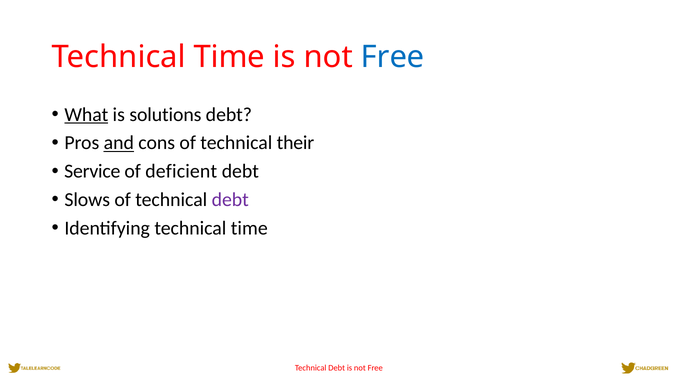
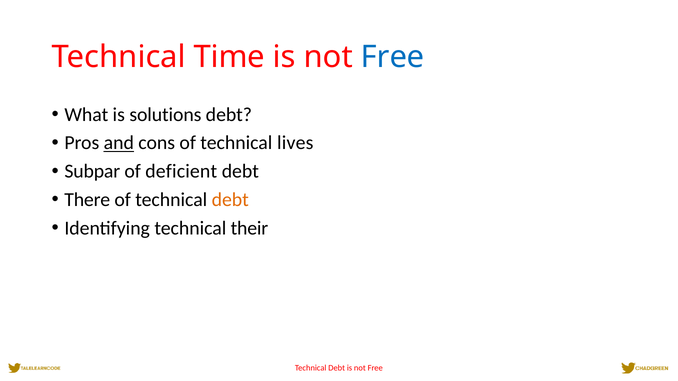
What underline: present -> none
their: their -> lives
Service: Service -> Subpar
Slows: Slows -> There
debt at (230, 200) colour: purple -> orange
Identifying technical time: time -> their
